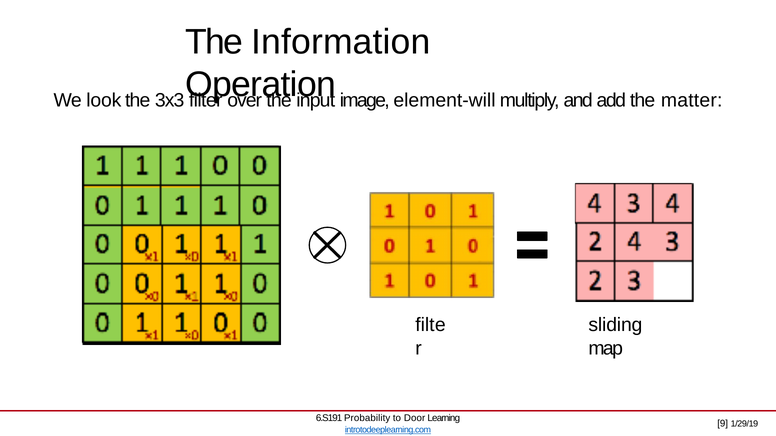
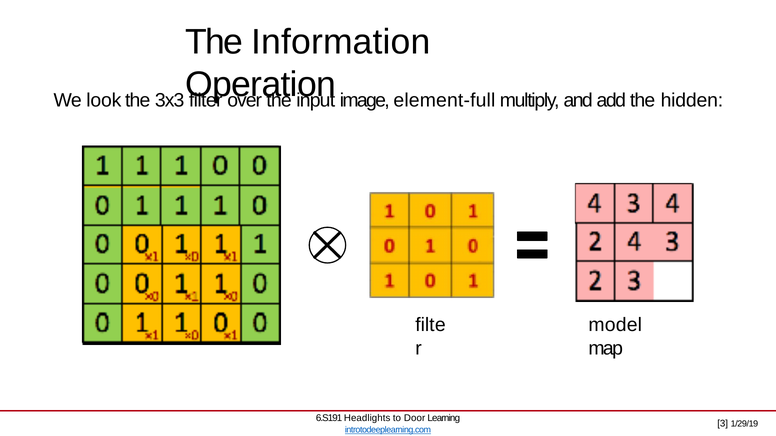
element-will: element-will -> element-full
matter: matter -> hidden
sliding: sliding -> model
Probability: Probability -> Headlights
9: 9 -> 3
